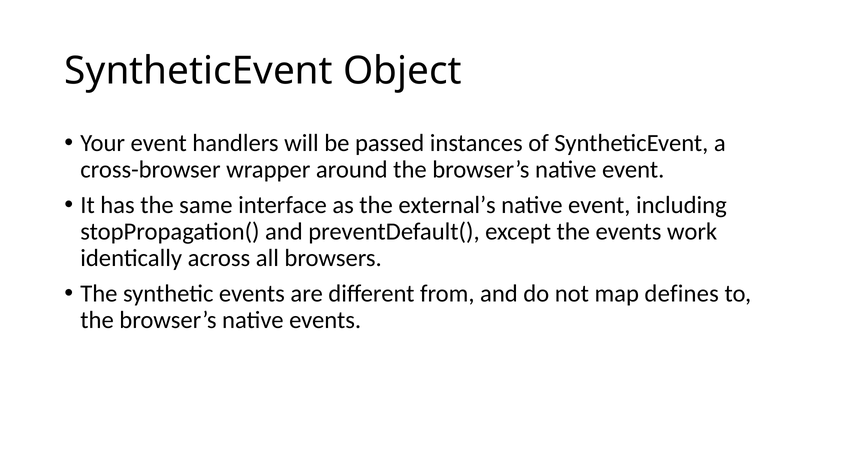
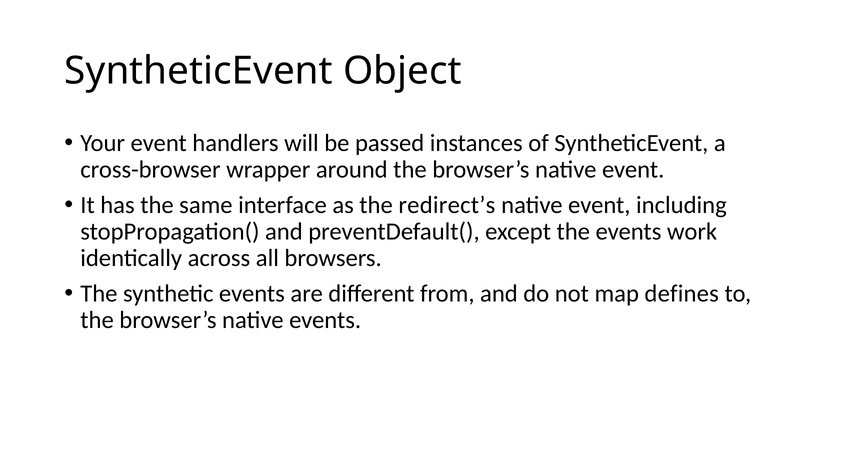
external’s: external’s -> redirect’s
